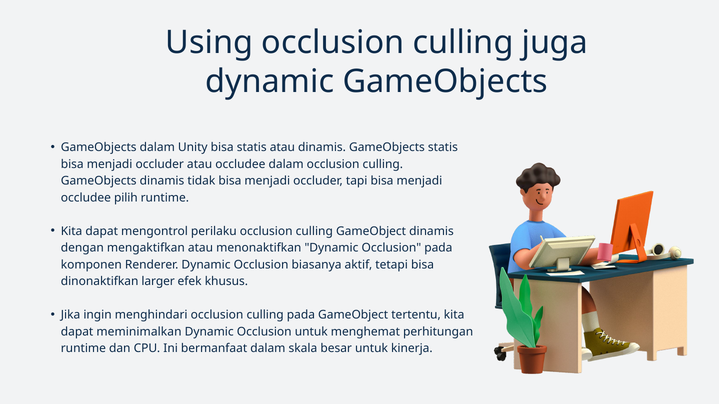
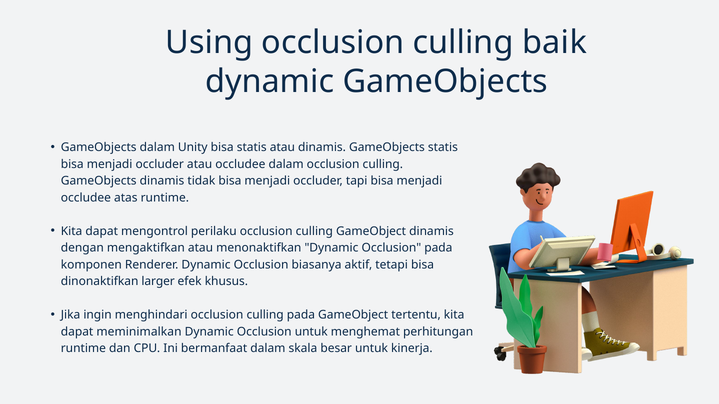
juga: juga -> baik
pilih: pilih -> atas
